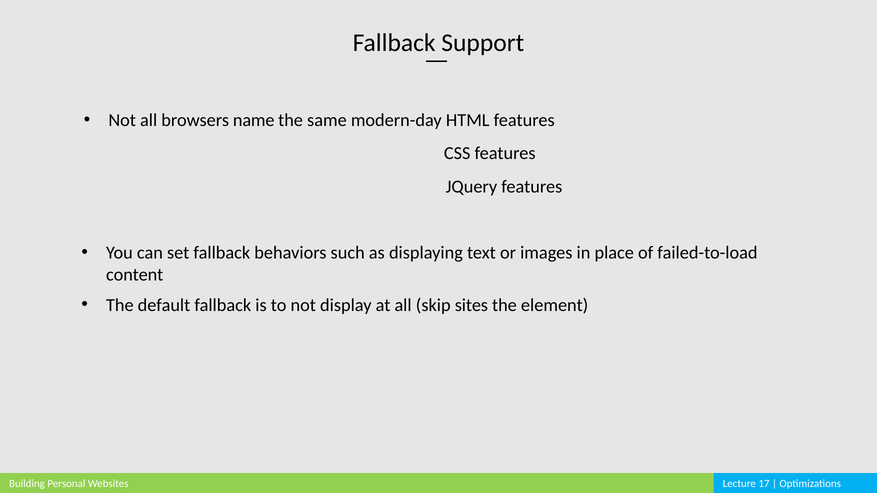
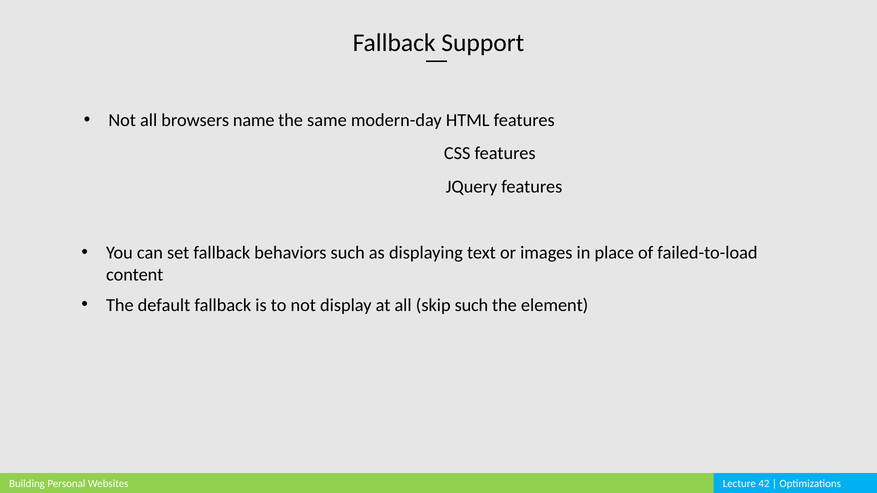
skip sites: sites -> such
17: 17 -> 42
